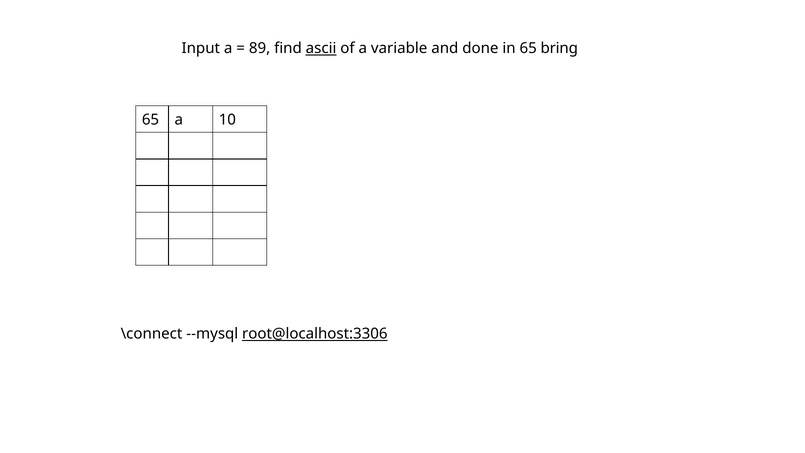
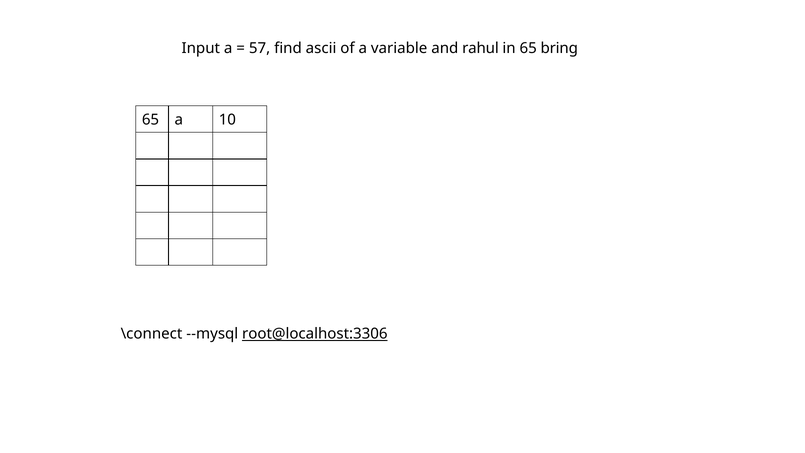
89: 89 -> 57
ascii underline: present -> none
done: done -> rahul
